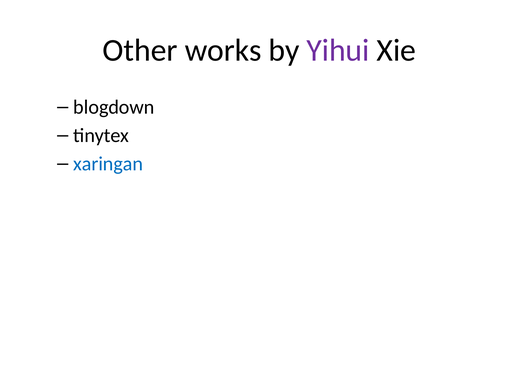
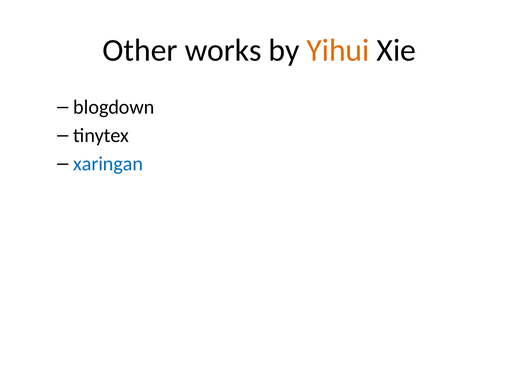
Yihui colour: purple -> orange
